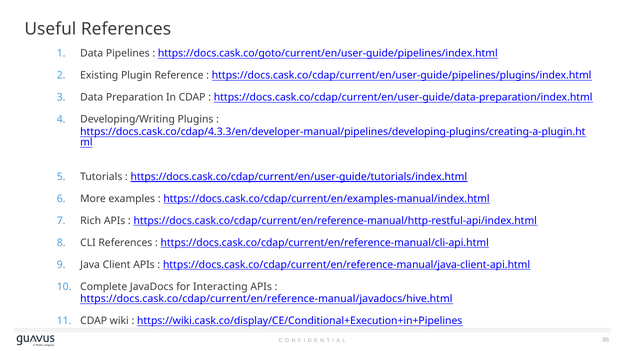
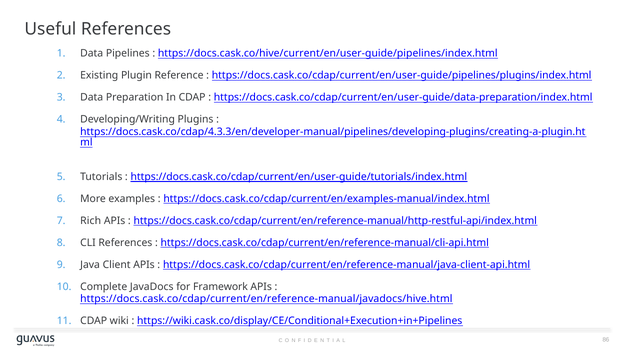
https://docs.cask.co/goto/current/en/user-guide/pipelines/index.html: https://docs.cask.co/goto/current/en/user-guide/pipelines/index.html -> https://docs.cask.co/hive/current/en/user-guide/pipelines/index.html
Interacting: Interacting -> Framework
